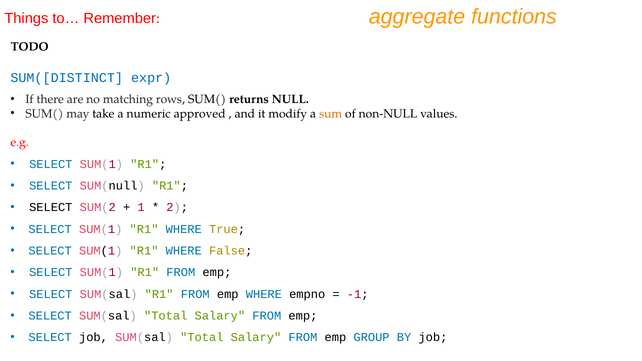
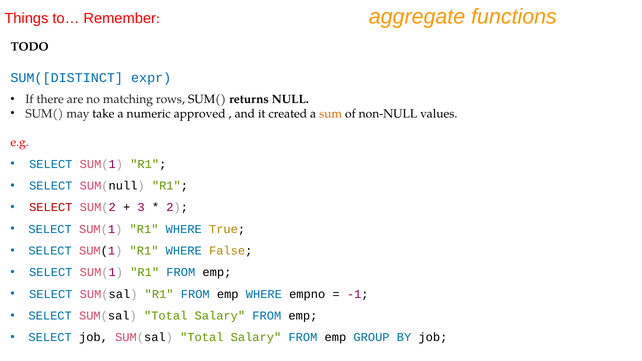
modify: modify -> created
SELECT at (51, 208) colour: black -> red
1: 1 -> 3
